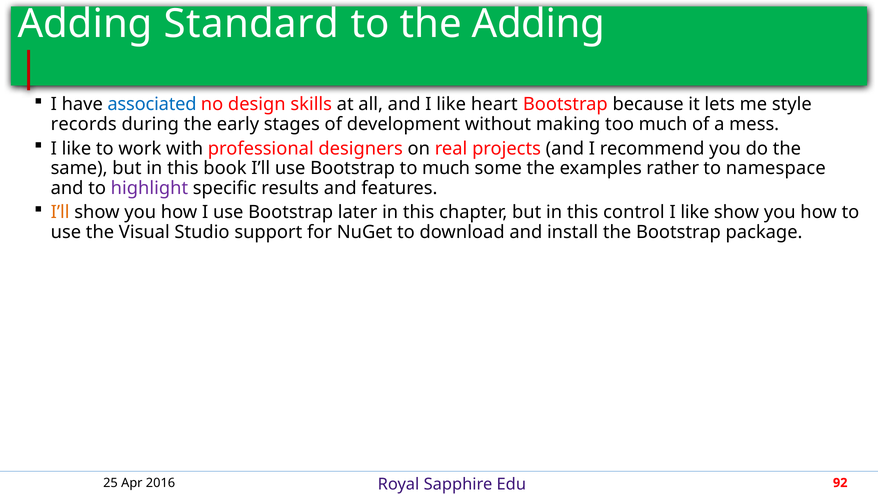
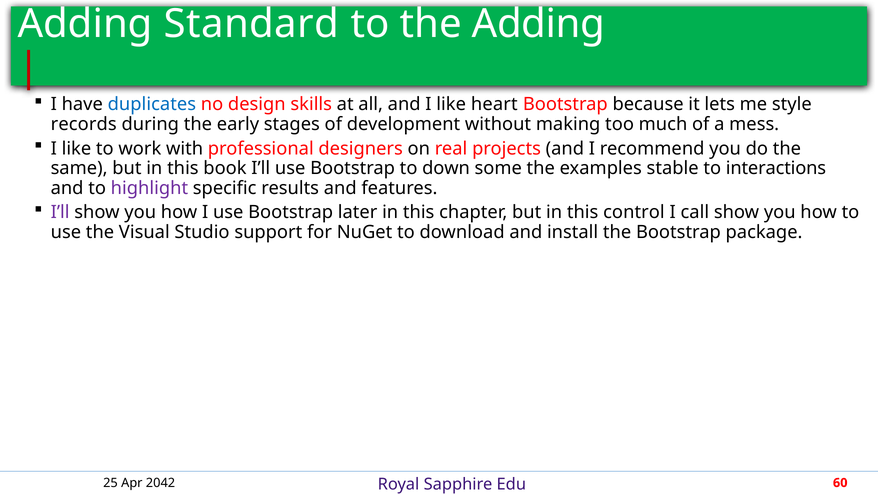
associated: associated -> duplicates
to much: much -> down
rather: rather -> stable
namespace: namespace -> interactions
I’ll at (60, 212) colour: orange -> purple
like at (695, 212): like -> call
2016: 2016 -> 2042
92: 92 -> 60
